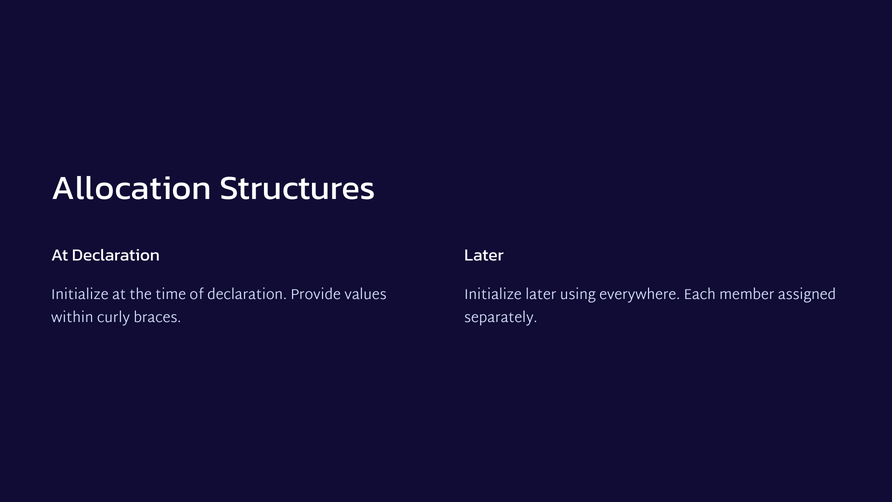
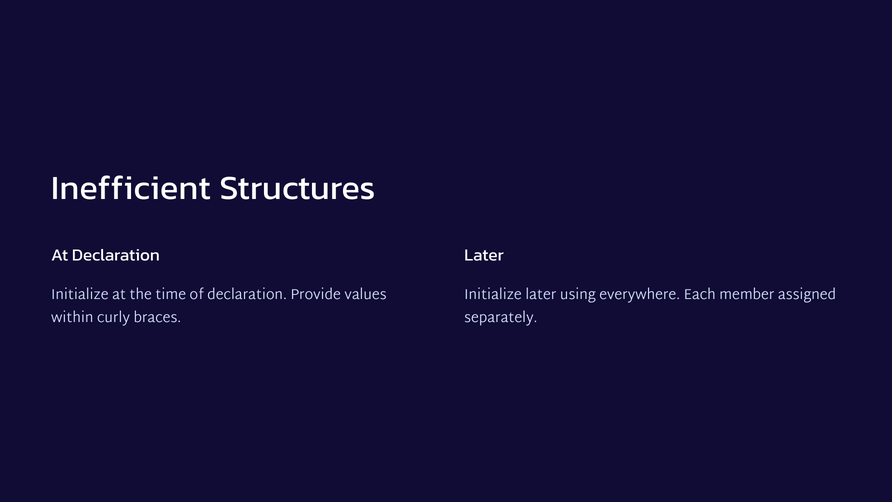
Allocation: Allocation -> Inefficient
